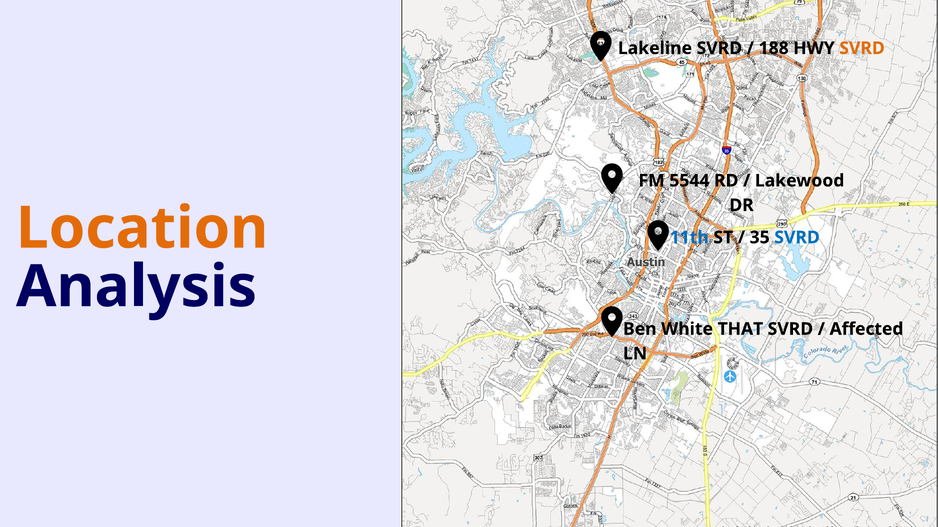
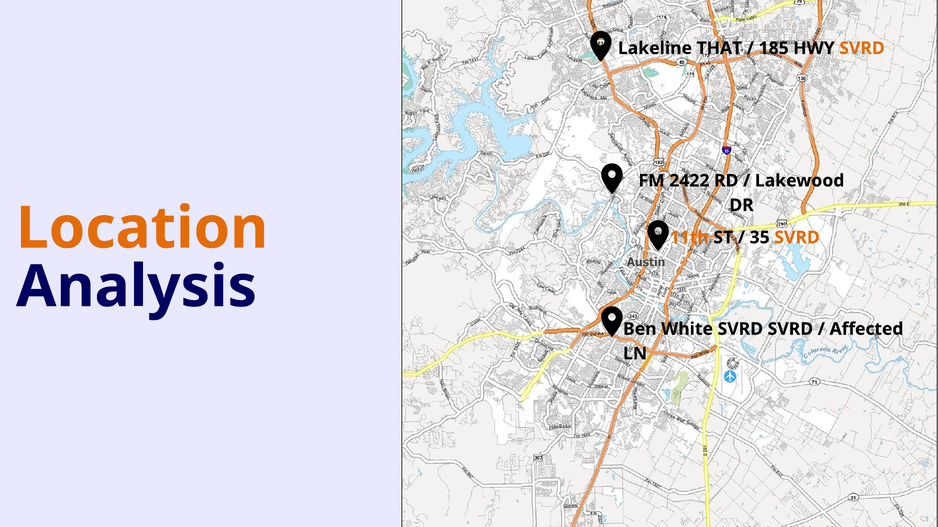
Lakeline SVRD: SVRD -> THAT
188: 188 -> 185
5544: 5544 -> 2422
11th colour: blue -> orange
SVRD at (797, 238) colour: blue -> orange
White THAT: THAT -> SVRD
